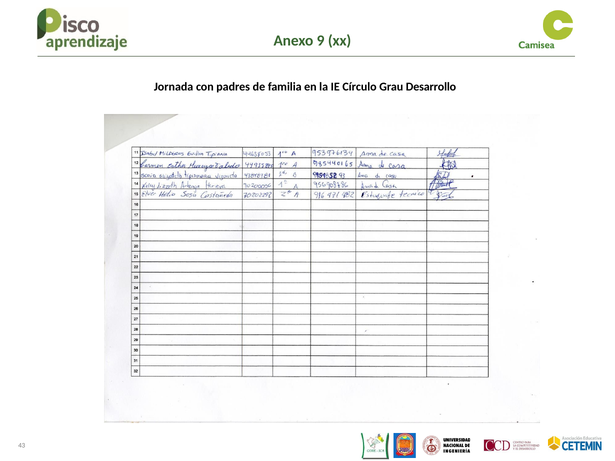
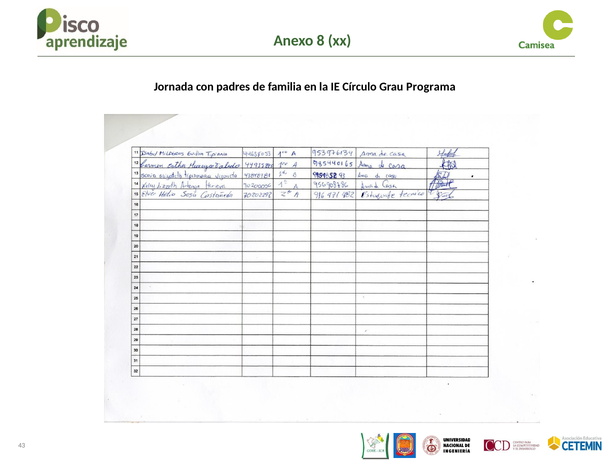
9: 9 -> 8
Desarrollo: Desarrollo -> Programa
